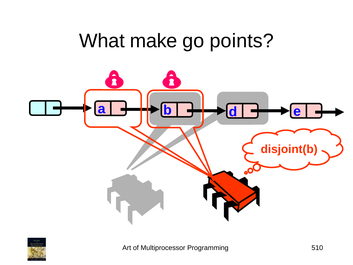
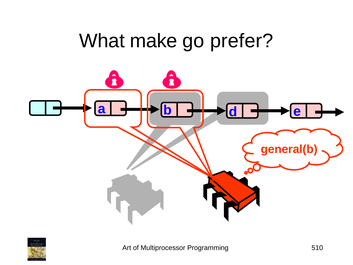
points: points -> prefer
disjoint(b: disjoint(b -> general(b
